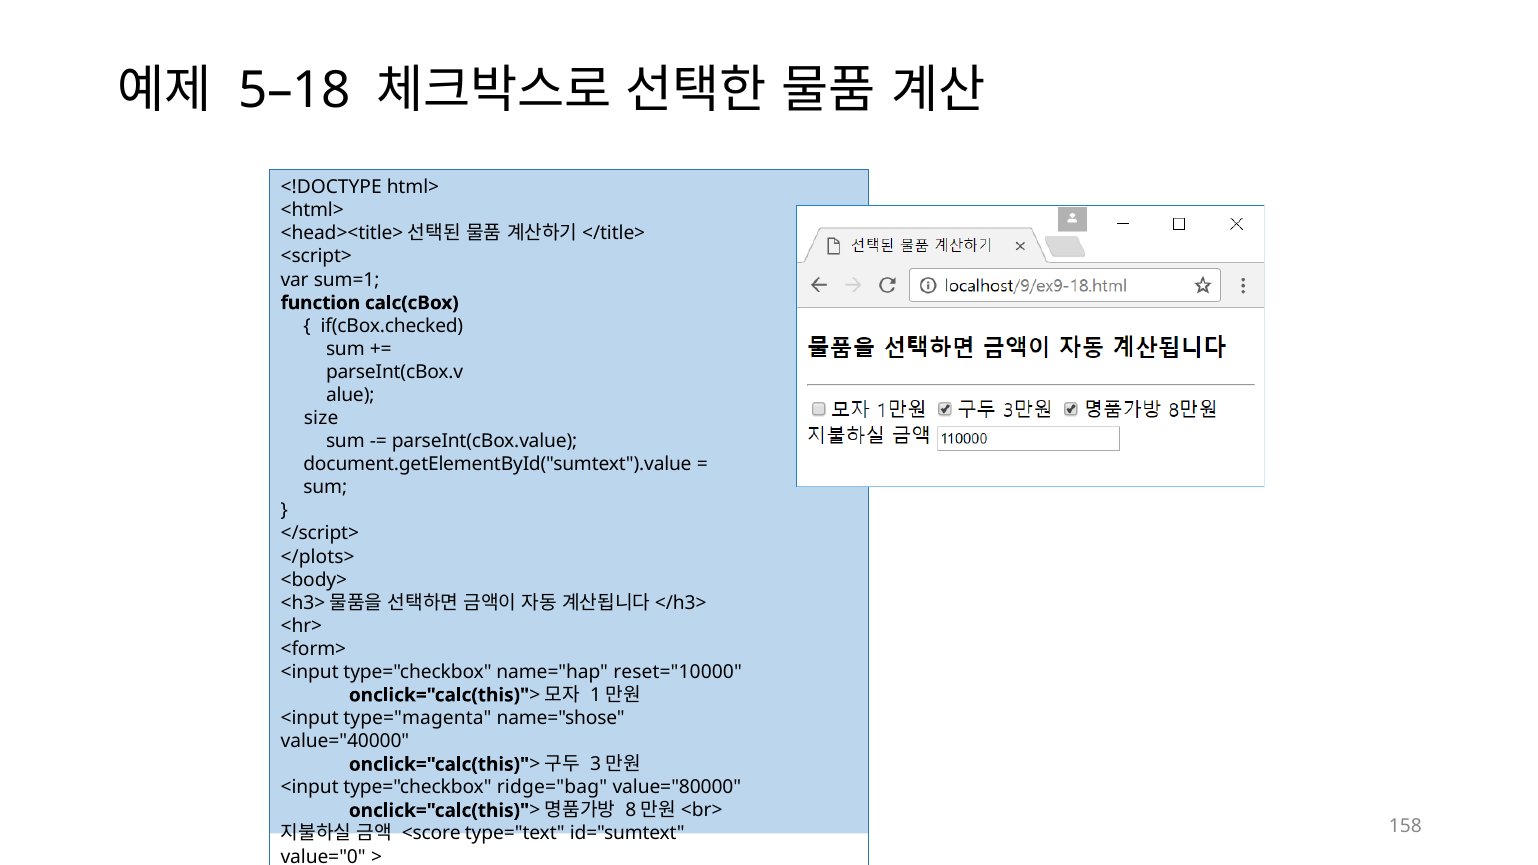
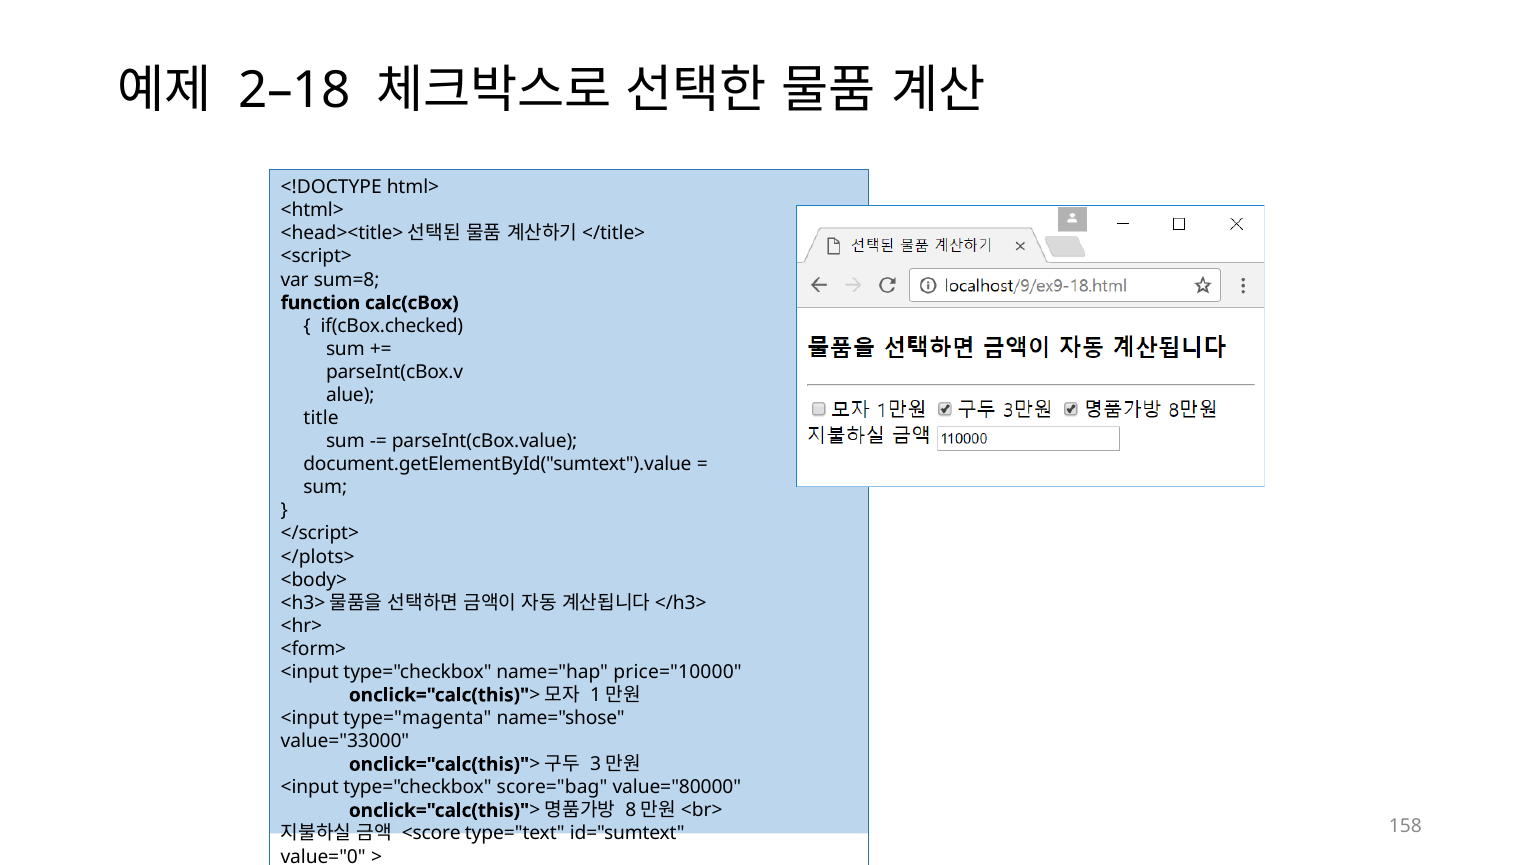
5–18: 5–18 -> 2–18
sum=1: sum=1 -> sum=8
size: size -> title
reset="10000: reset="10000 -> price="10000
value="40000: value="40000 -> value="33000
ridge="bag: ridge="bag -> score="bag
